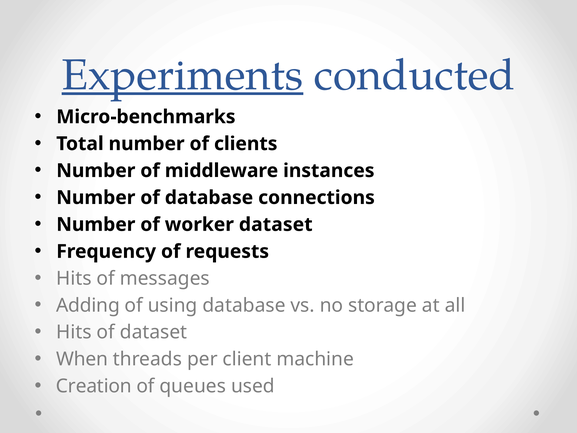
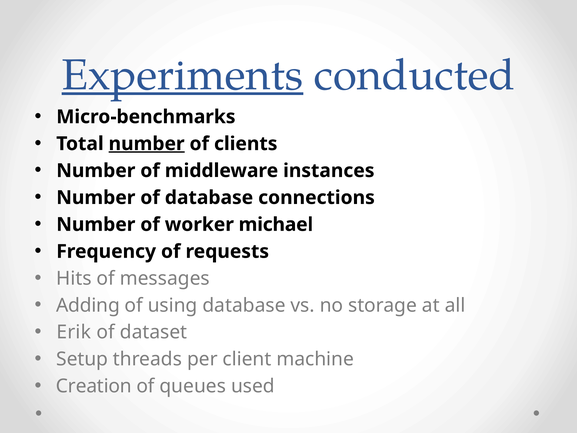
number at (147, 144) underline: none -> present
worker dataset: dataset -> michael
Hits at (74, 332): Hits -> Erik
When: When -> Setup
